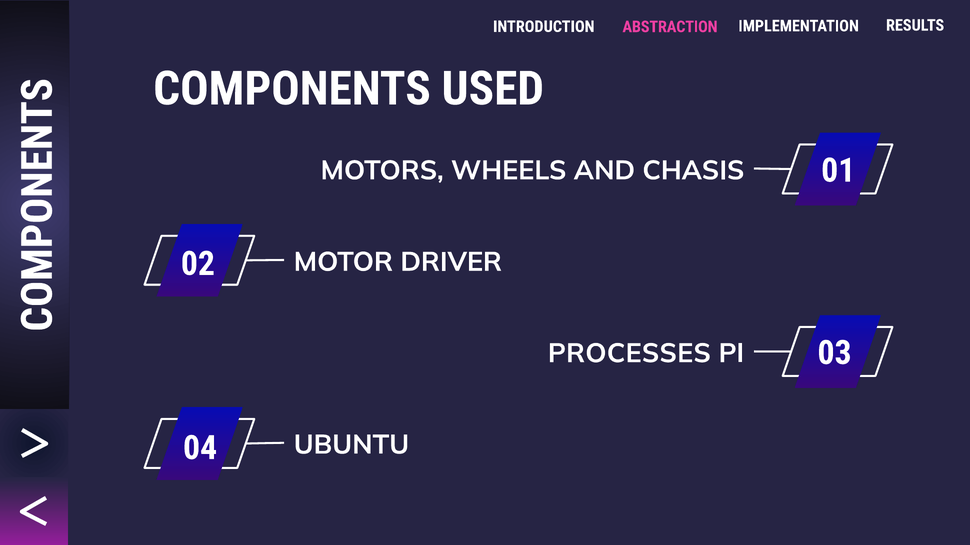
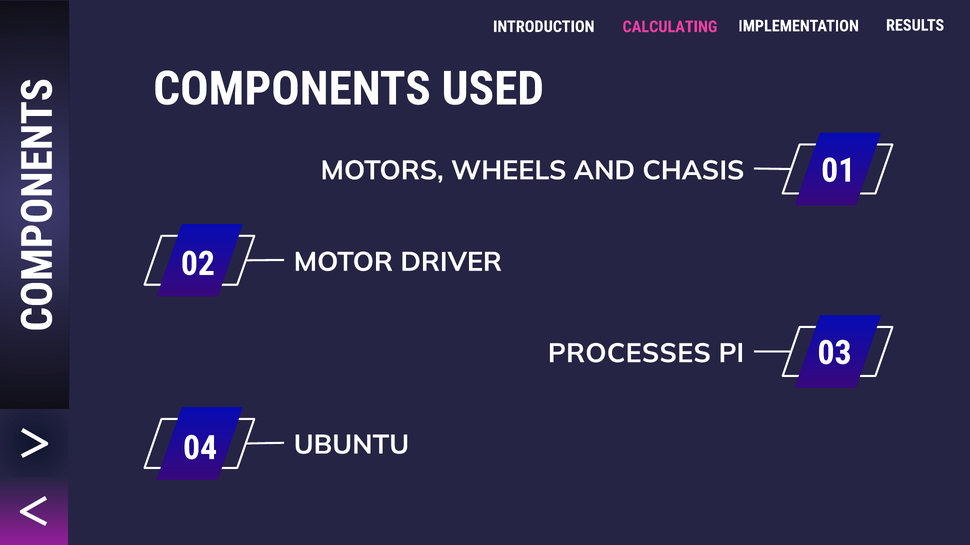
ABSTRACTION: ABSTRACTION -> CALCULATING
